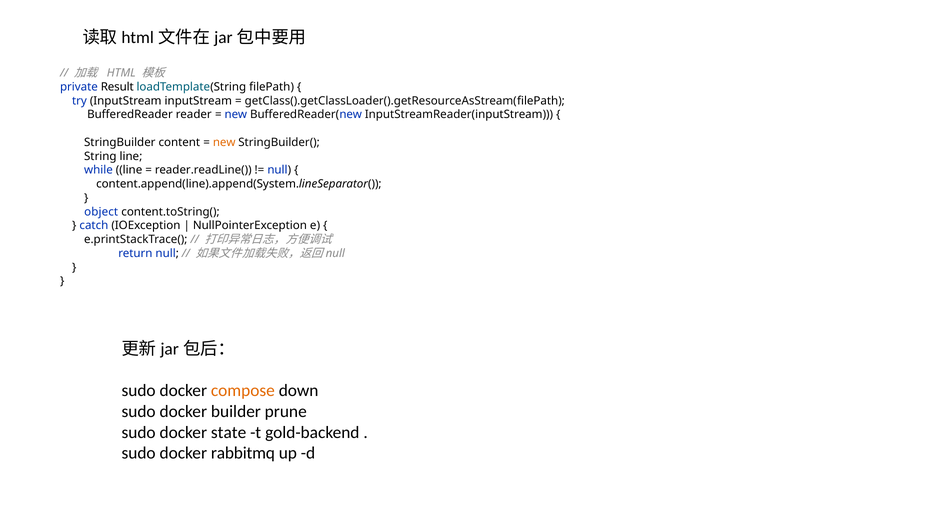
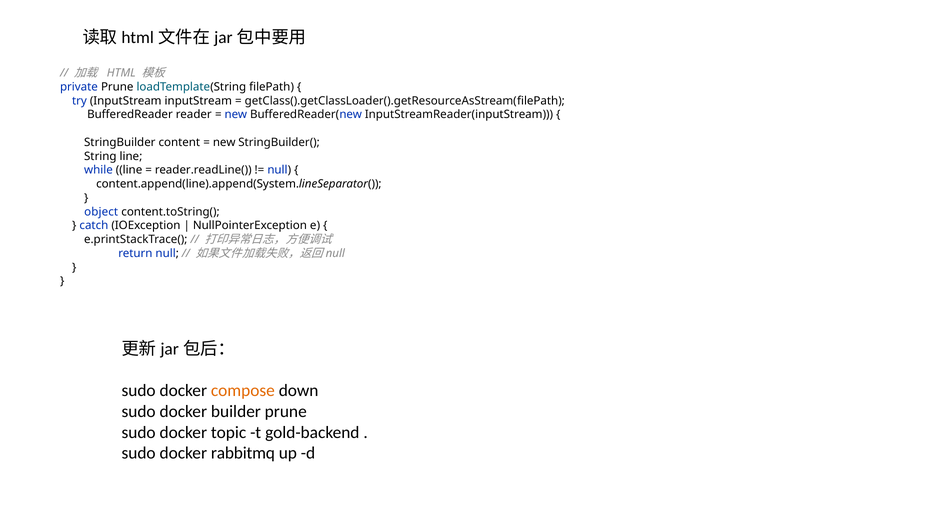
private Result: Result -> Prune
new at (224, 143) colour: orange -> black
state: state -> topic
